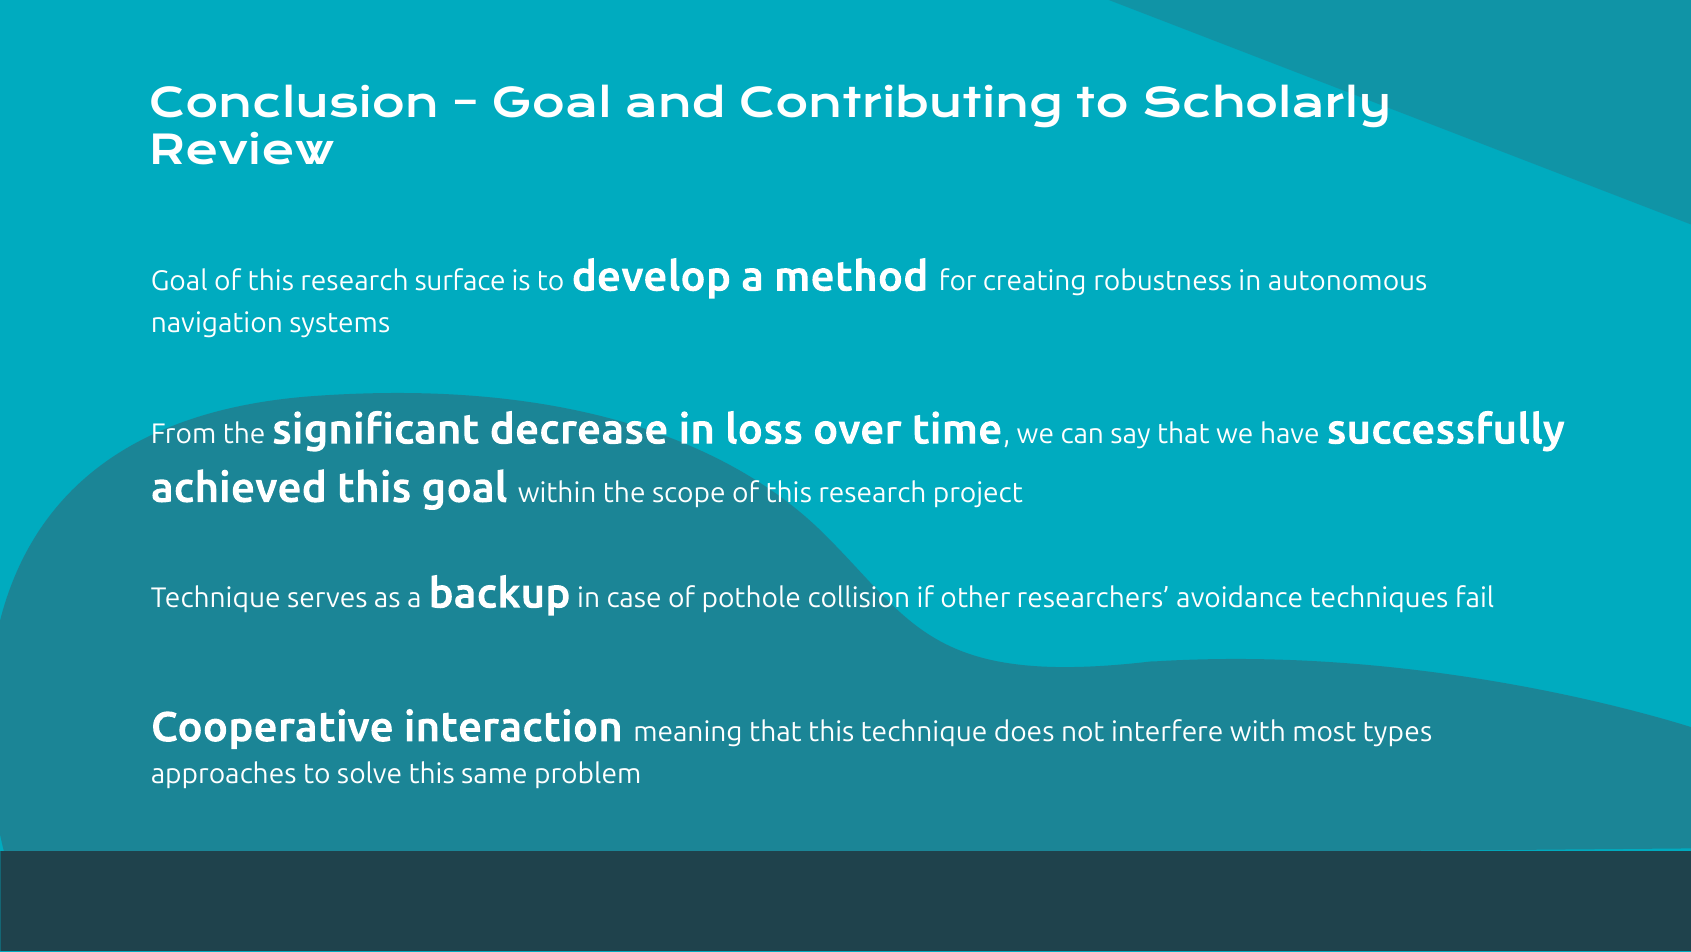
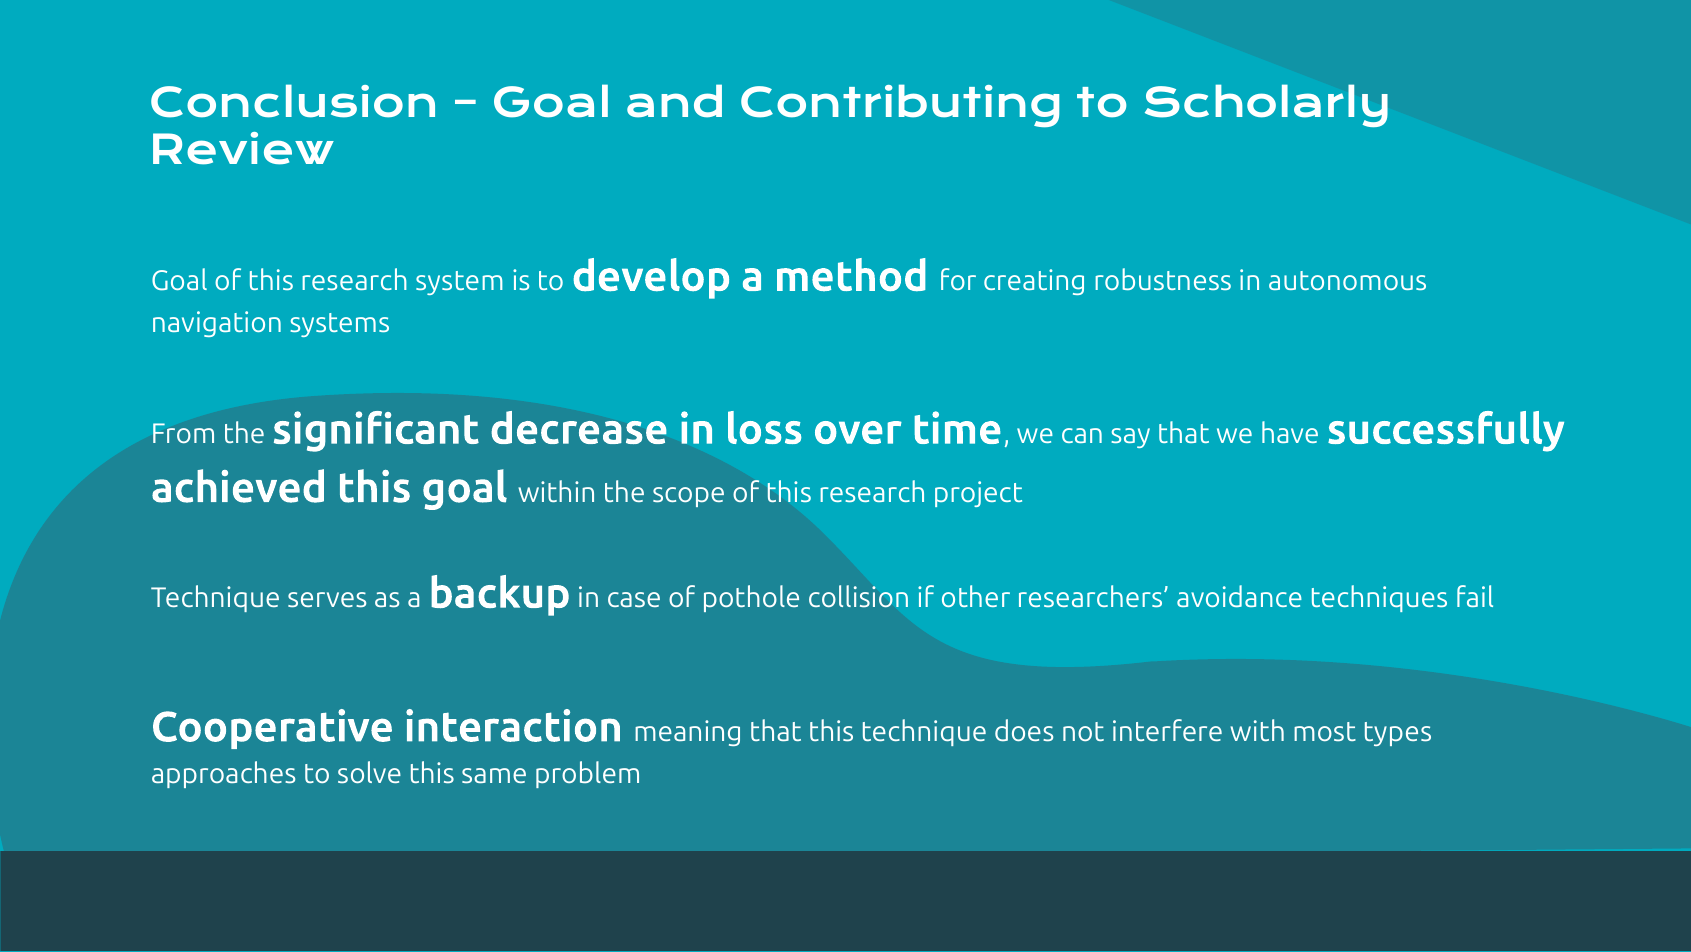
surface: surface -> system
